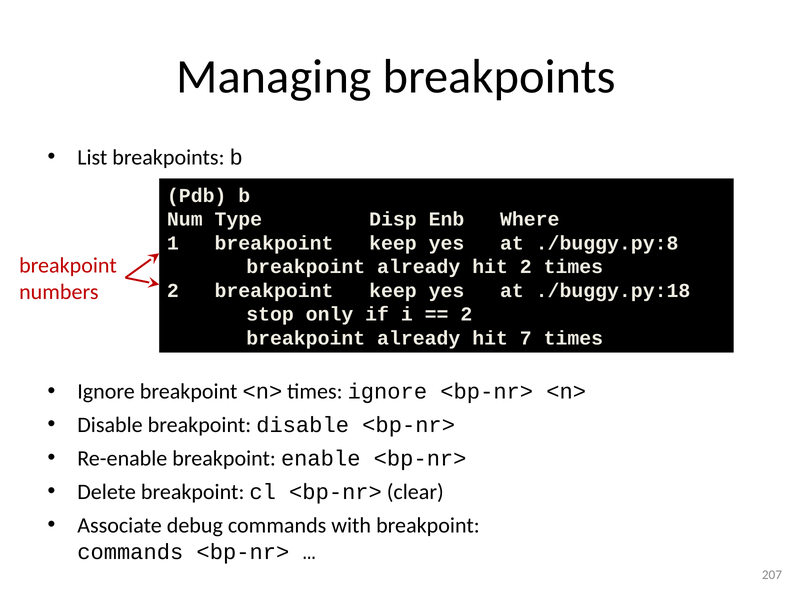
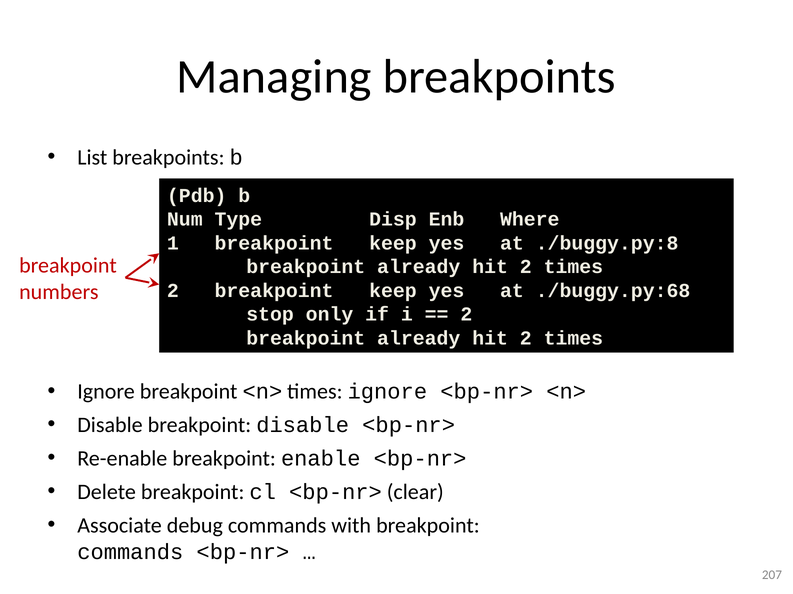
./buggy.py:18: ./buggy.py:18 -> ./buggy.py:68
7 at (526, 339): 7 -> 2
